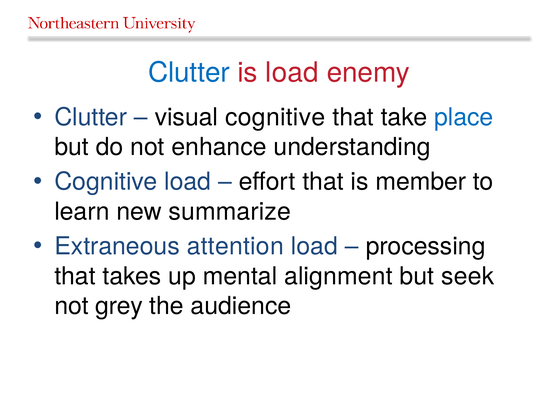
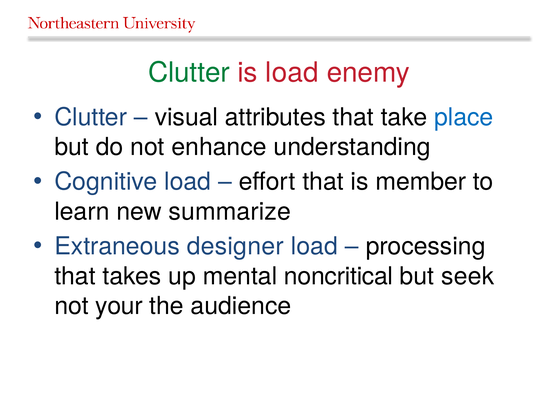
Clutter at (189, 73) colour: blue -> green
visual cognitive: cognitive -> attributes
attention: attention -> designer
alignment: alignment -> noncritical
grey: grey -> your
